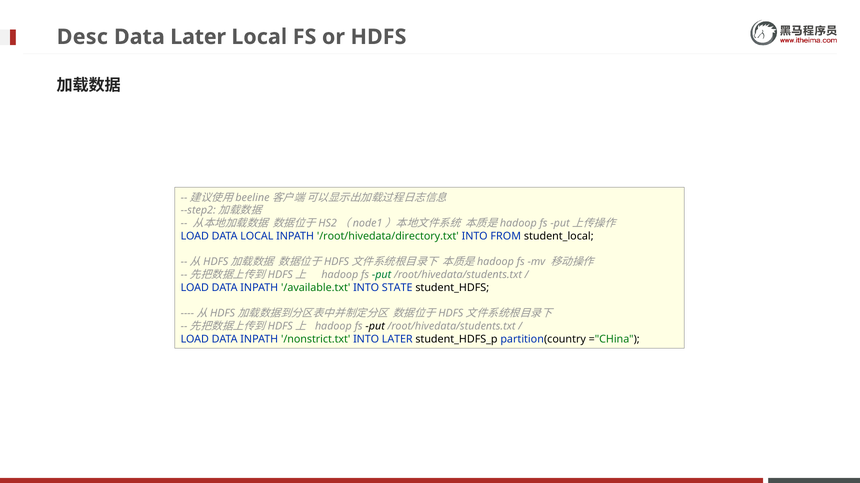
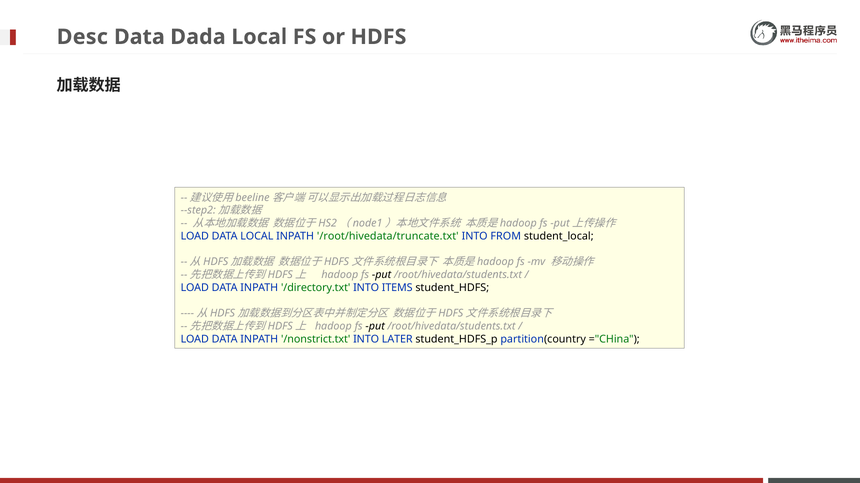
Data Later: Later -> Dada
/root/hivedata/directory.txt: /root/hivedata/directory.txt -> /root/hivedata/truncate.txt
put at (382, 275) colour: green -> black
/available.txt: /available.txt -> /directory.txt
STATE: STATE -> ITEMS
